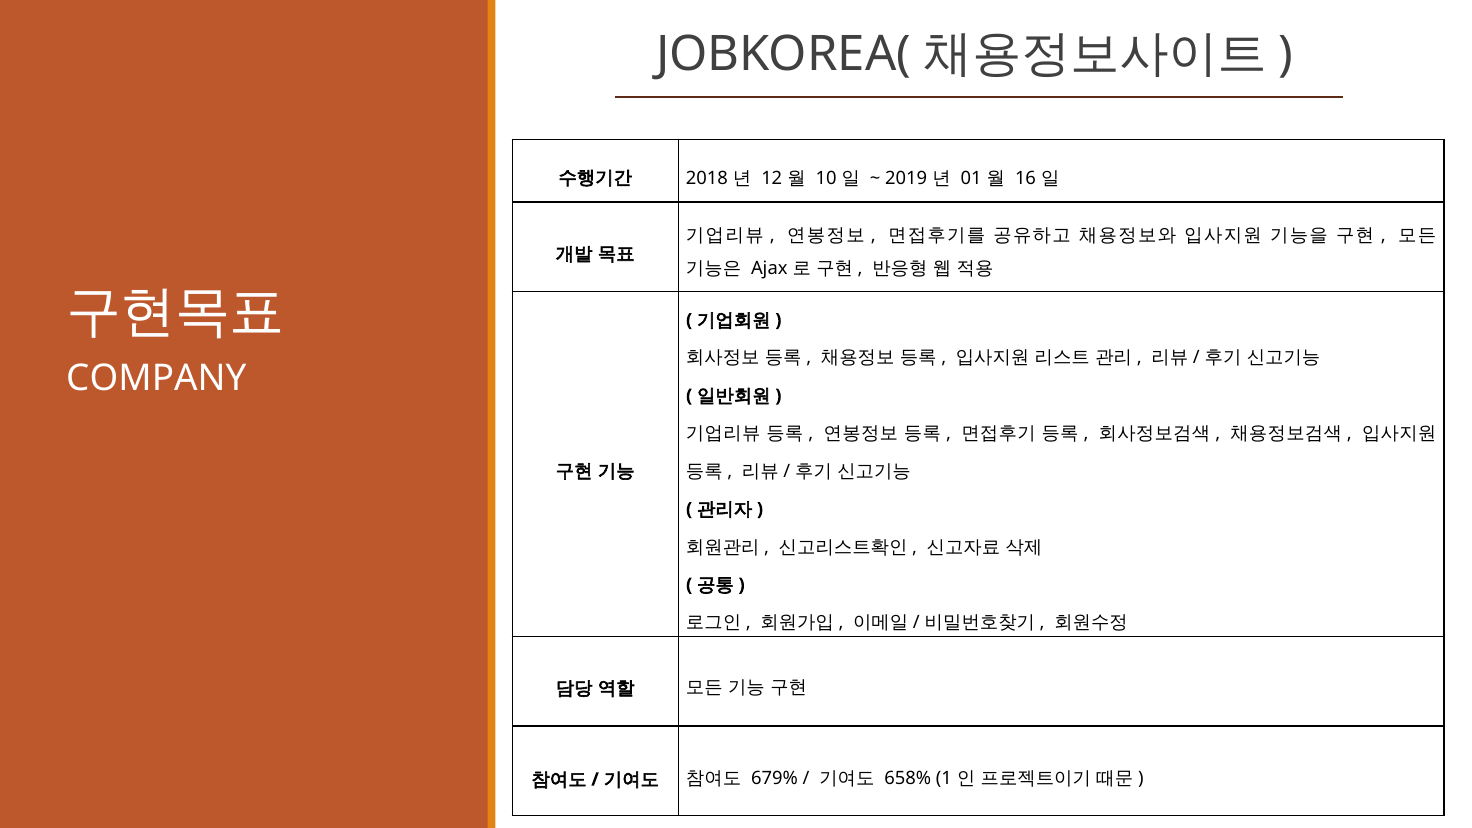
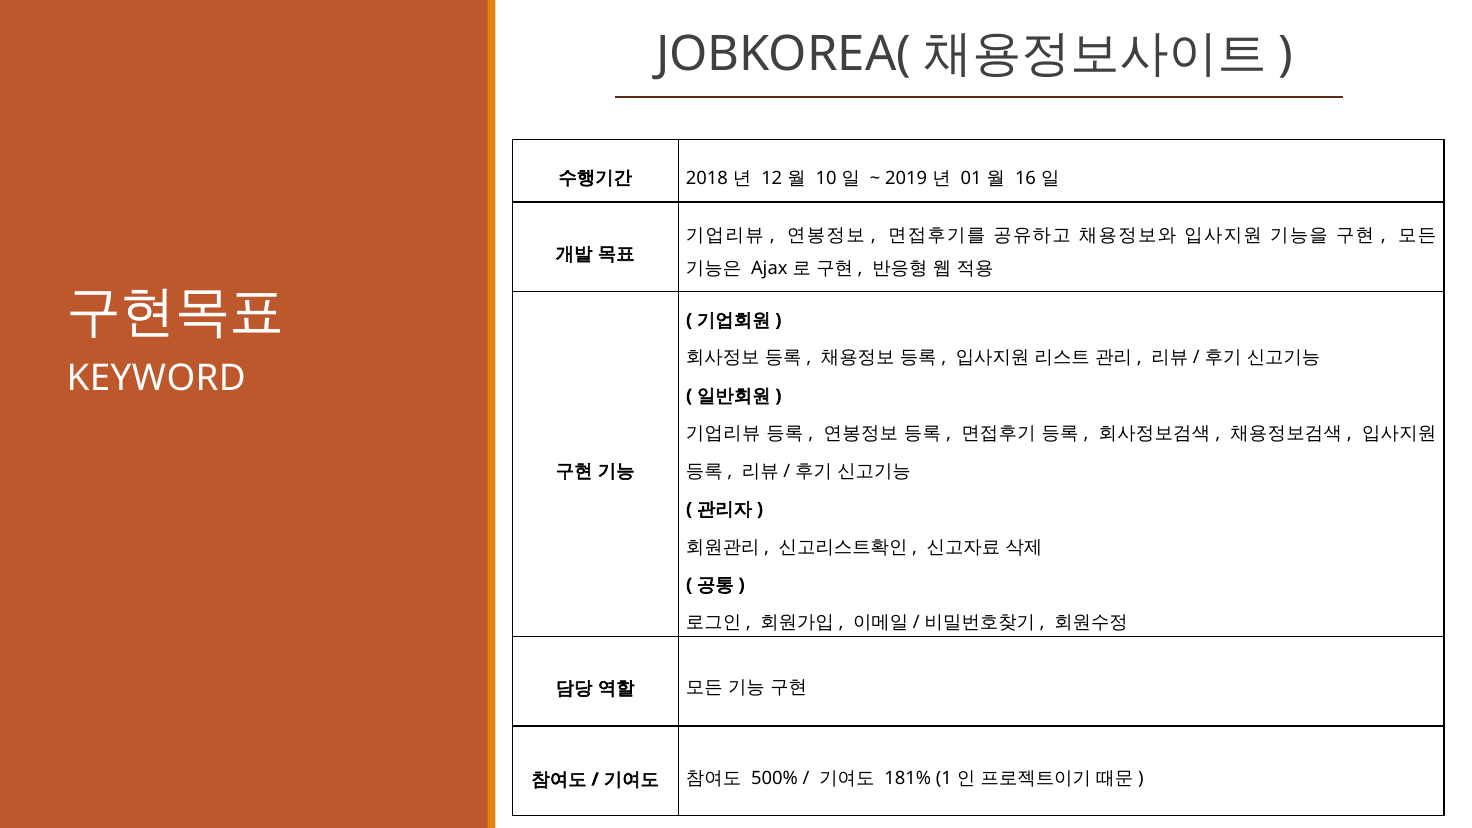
COMPANY: COMPANY -> KEYWORD
679%: 679% -> 500%
658%: 658% -> 181%
